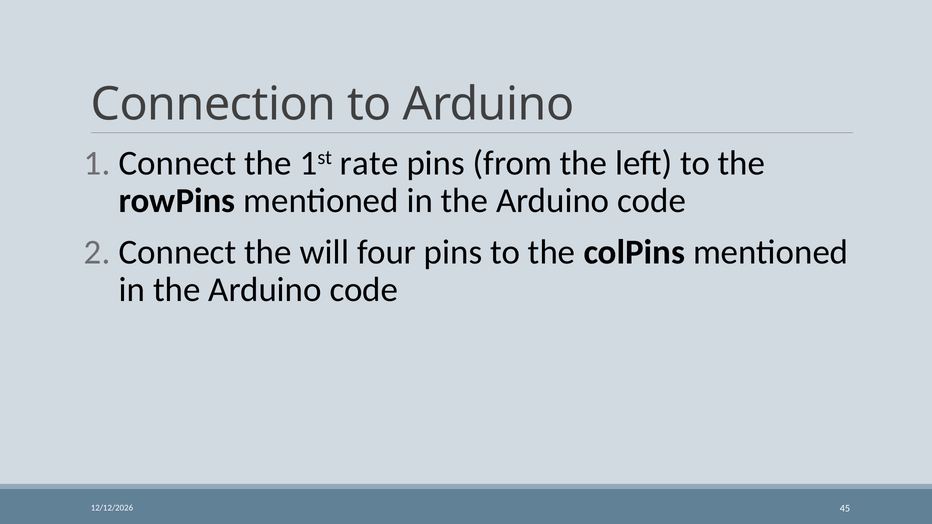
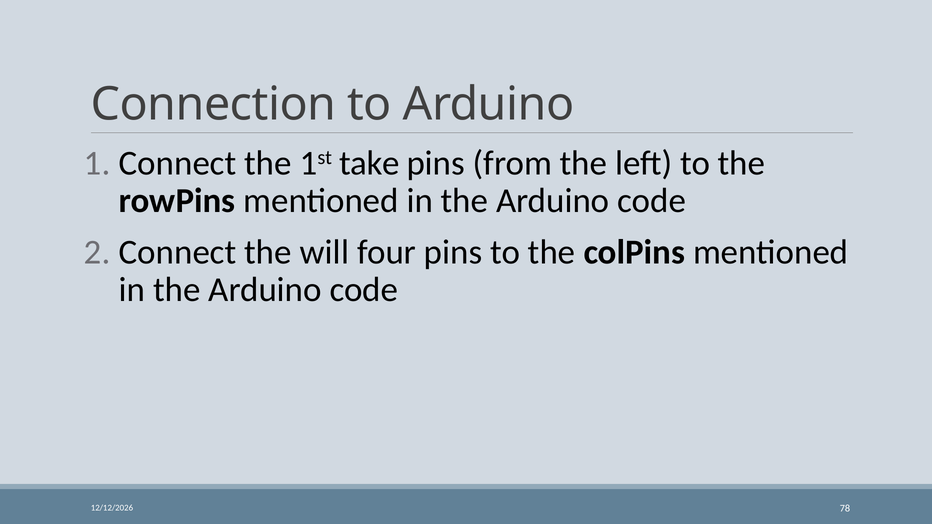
rate: rate -> take
45: 45 -> 78
